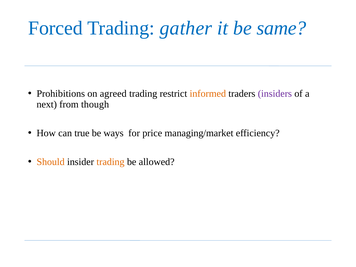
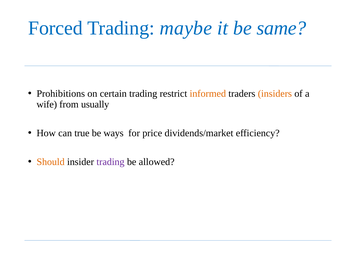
gather: gather -> maybe
agreed: agreed -> certain
insiders colour: purple -> orange
next: next -> wife
though: though -> usually
managing/market: managing/market -> dividends/market
trading at (110, 162) colour: orange -> purple
